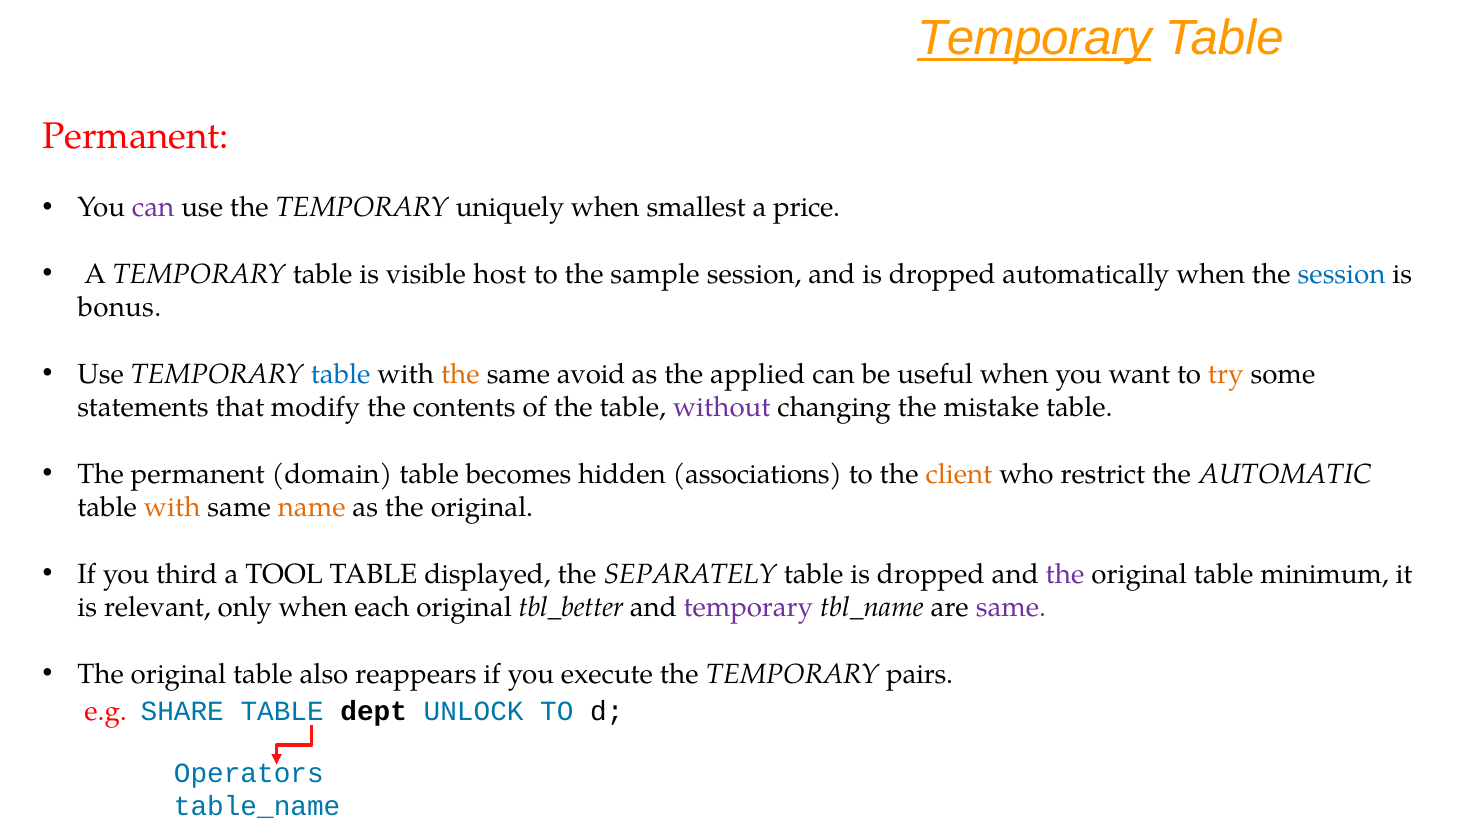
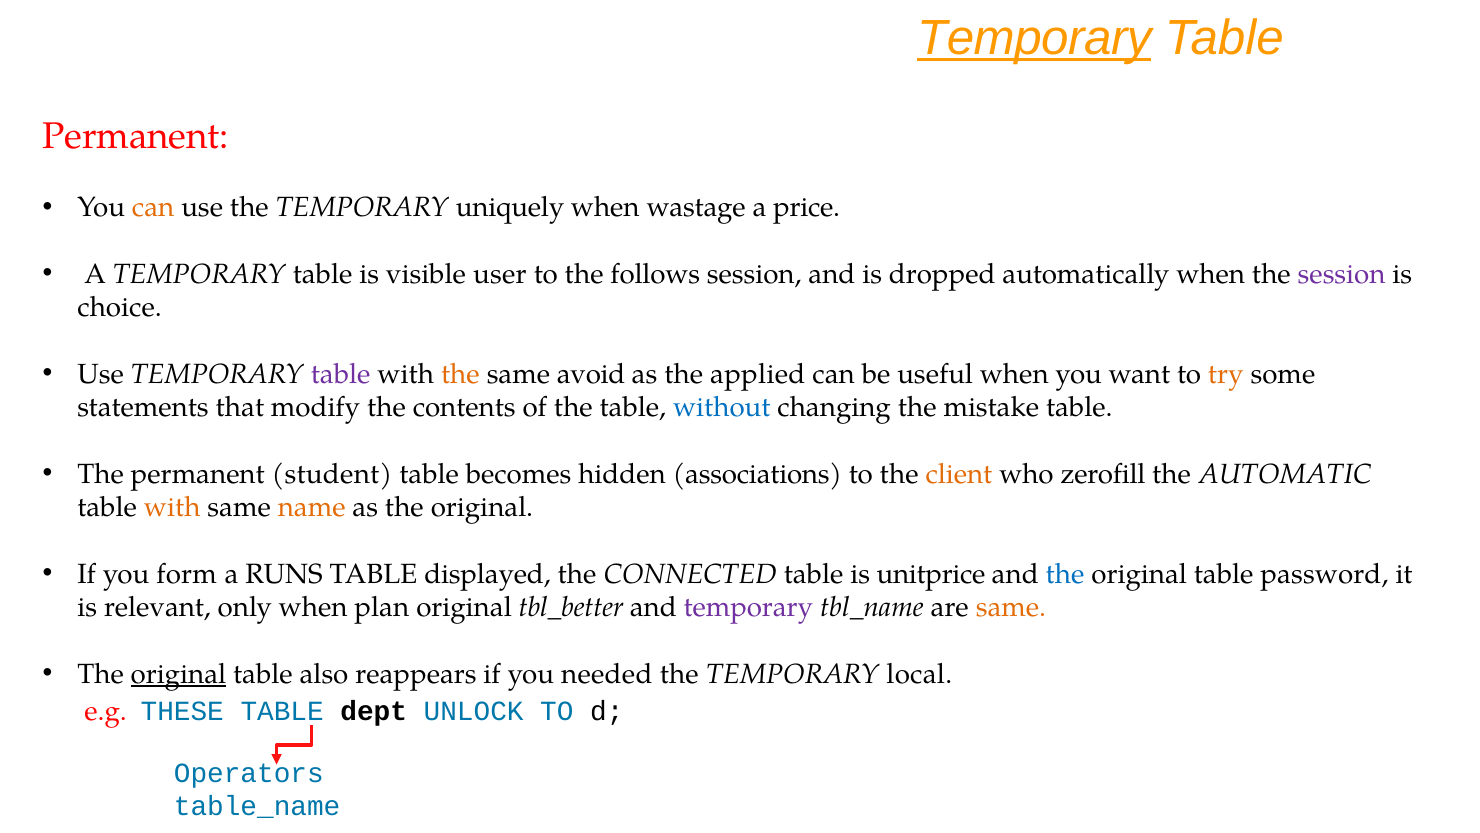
can at (153, 207) colour: purple -> orange
smallest: smallest -> wastage
host: host -> user
sample: sample -> follows
session at (1342, 274) colour: blue -> purple
bonus: bonus -> choice
table at (341, 374) colour: blue -> purple
without colour: purple -> blue
domain: domain -> student
restrict: restrict -> zerofill
third: third -> form
TOOL: TOOL -> RUNS
SEPARATELY: SEPARATELY -> CONNECTED
table is dropped: dropped -> unitprice
the at (1065, 574) colour: purple -> blue
minimum: minimum -> password
each: each -> plan
same at (1011, 607) colour: purple -> orange
original at (178, 674) underline: none -> present
execute: execute -> needed
pairs: pairs -> local
SHARE: SHARE -> THESE
